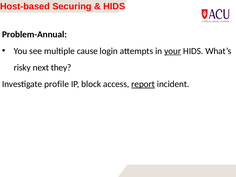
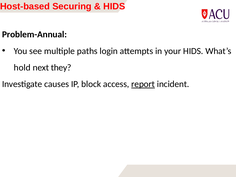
cause: cause -> paths
your underline: present -> none
risky: risky -> hold
profile: profile -> causes
